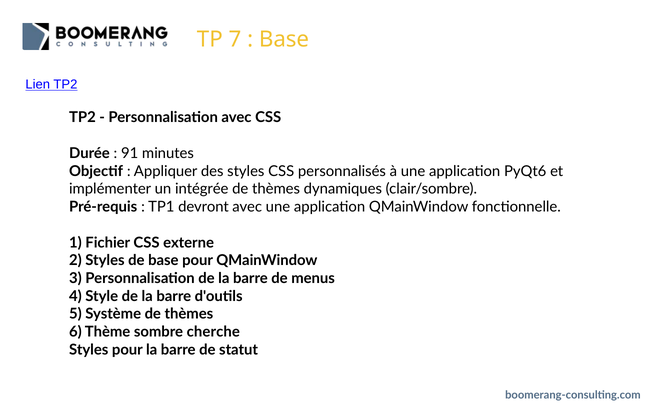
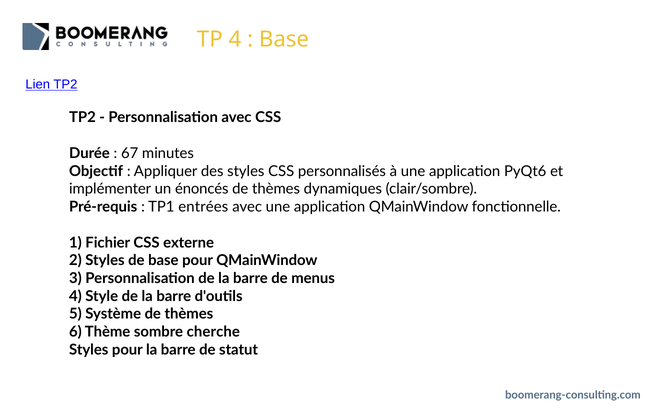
TP 7: 7 -> 4
91: 91 -> 67
intégrée: intégrée -> énoncés
devront: devront -> entrées
